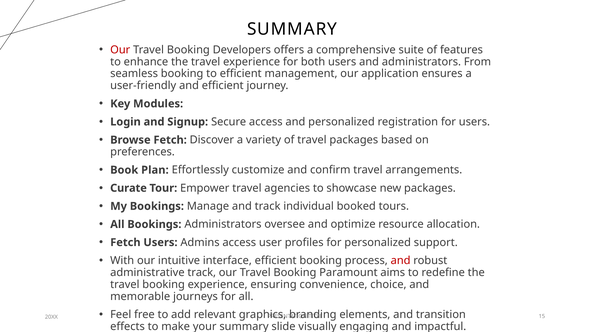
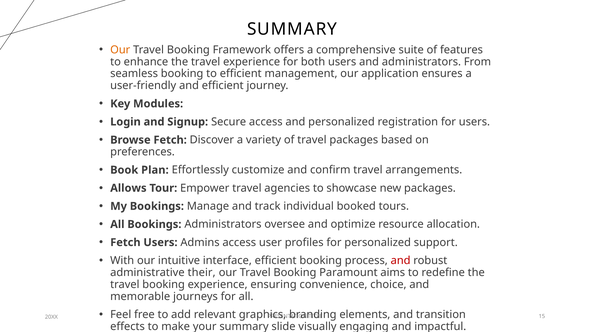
Our at (120, 50) colour: red -> orange
Developers: Developers -> Framework
Curate: Curate -> Allows
administrative track: track -> their
